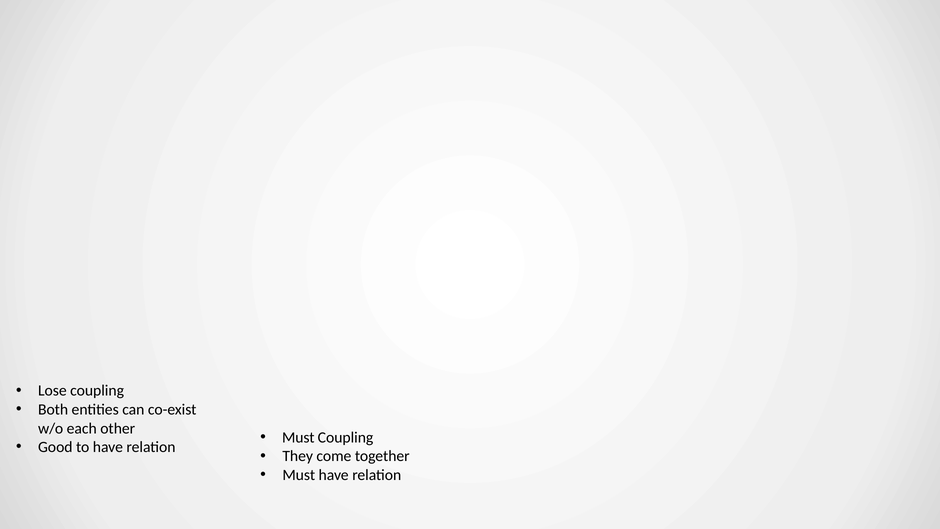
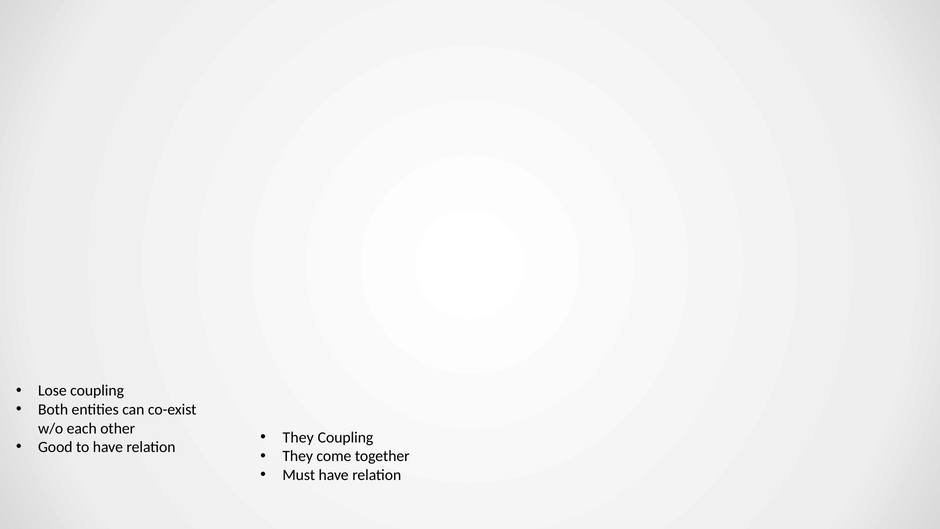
Must at (298, 437): Must -> They
